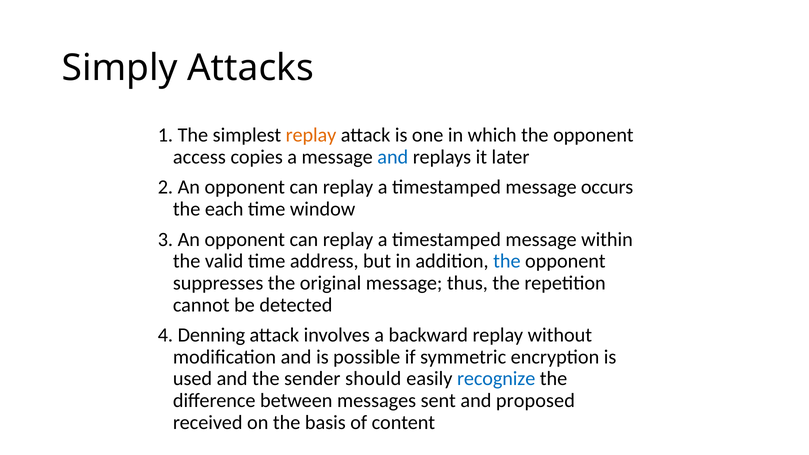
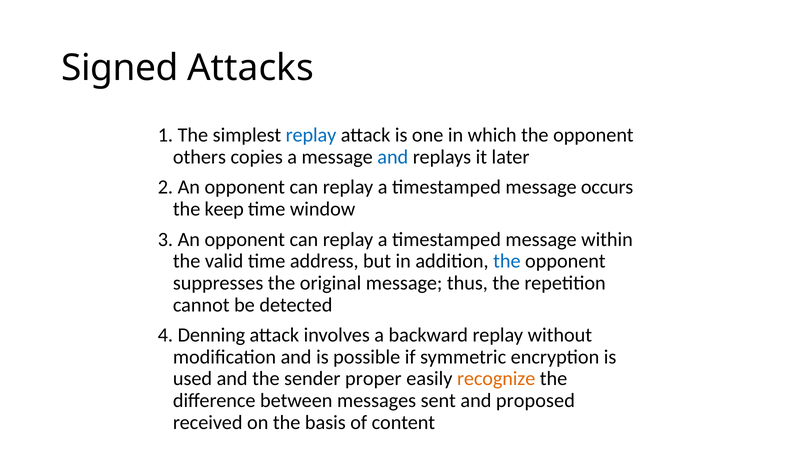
Simply: Simply -> Signed
replay at (311, 135) colour: orange -> blue
access: access -> others
each: each -> keep
should: should -> proper
recognize colour: blue -> orange
